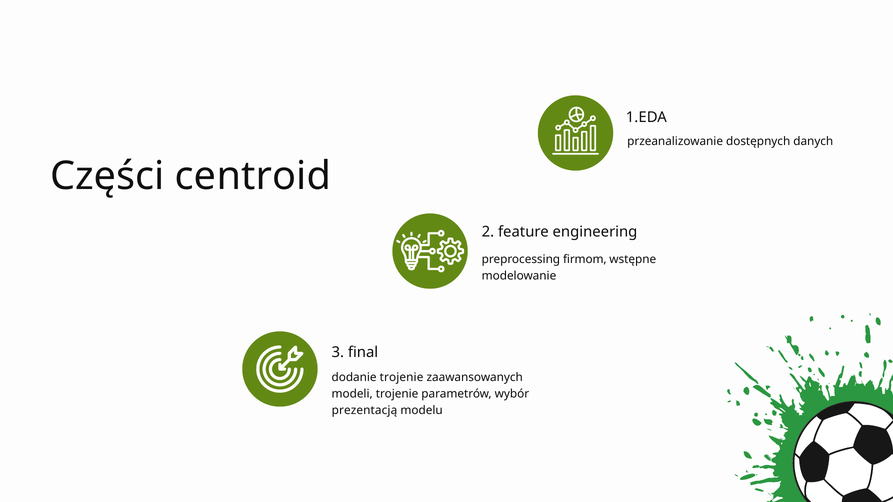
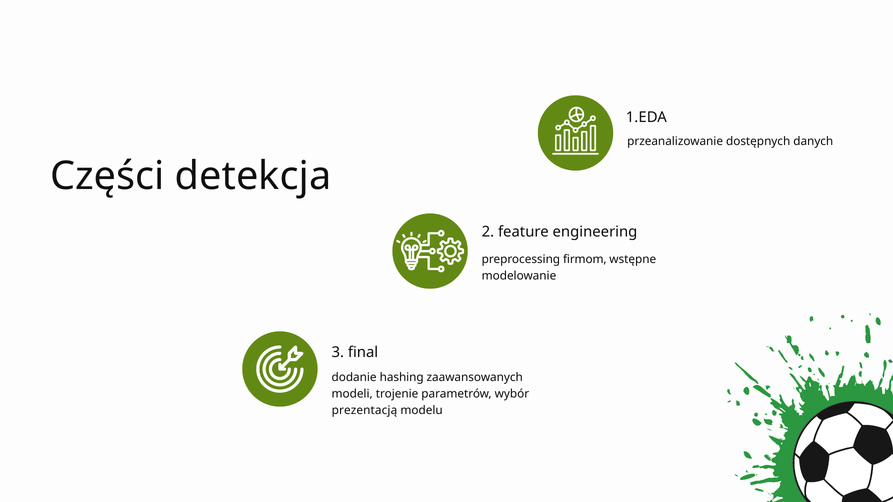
centroid: centroid -> detekcja
dodanie trojenie: trojenie -> hashing
